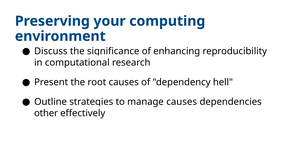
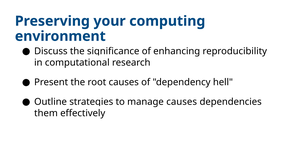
other: other -> them
